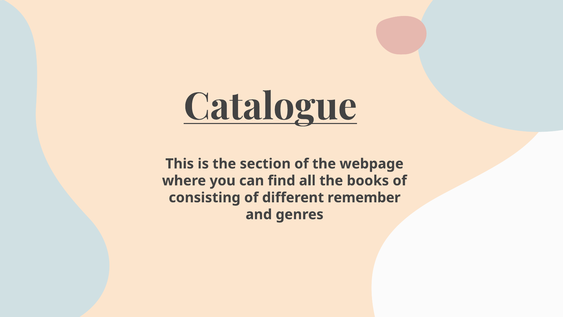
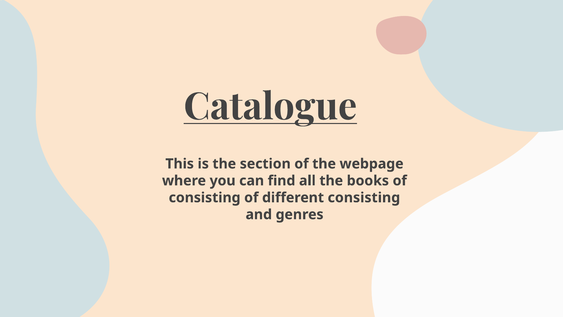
different remember: remember -> consisting
